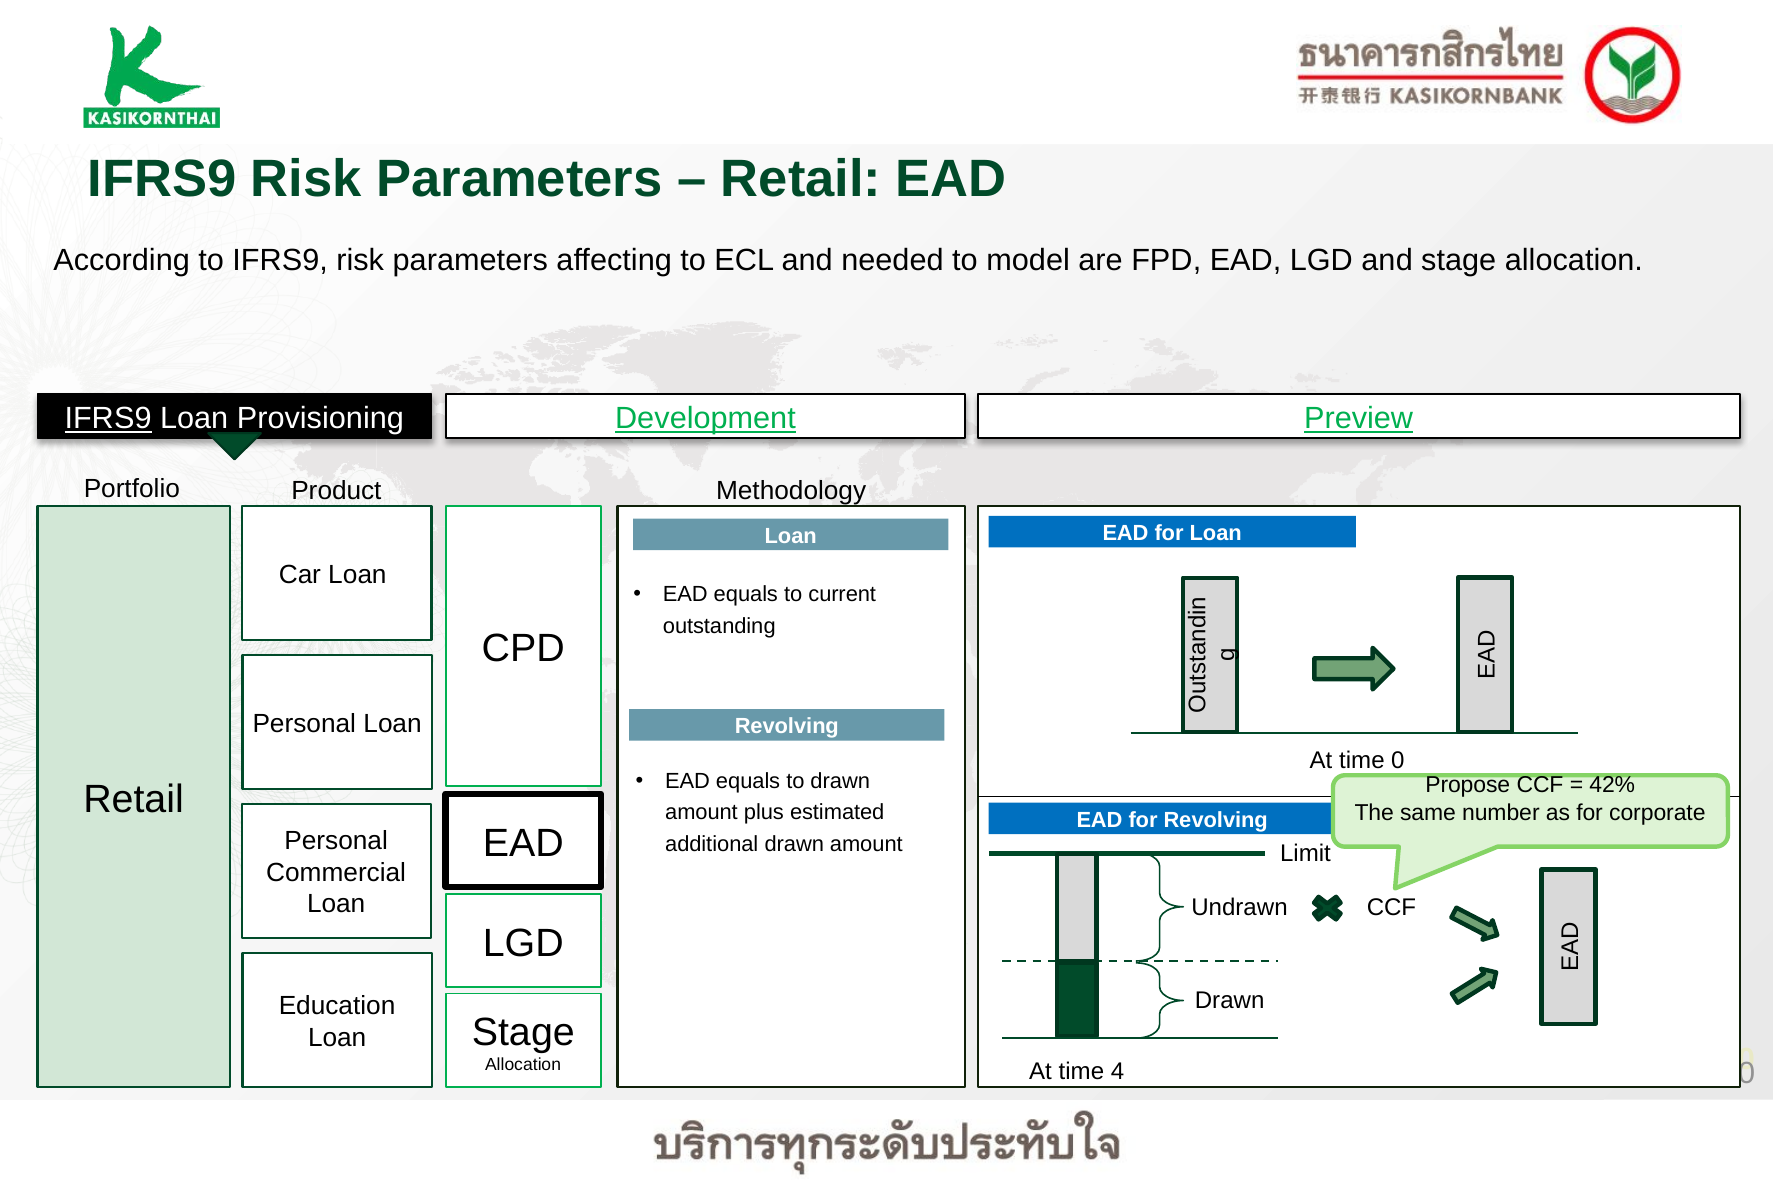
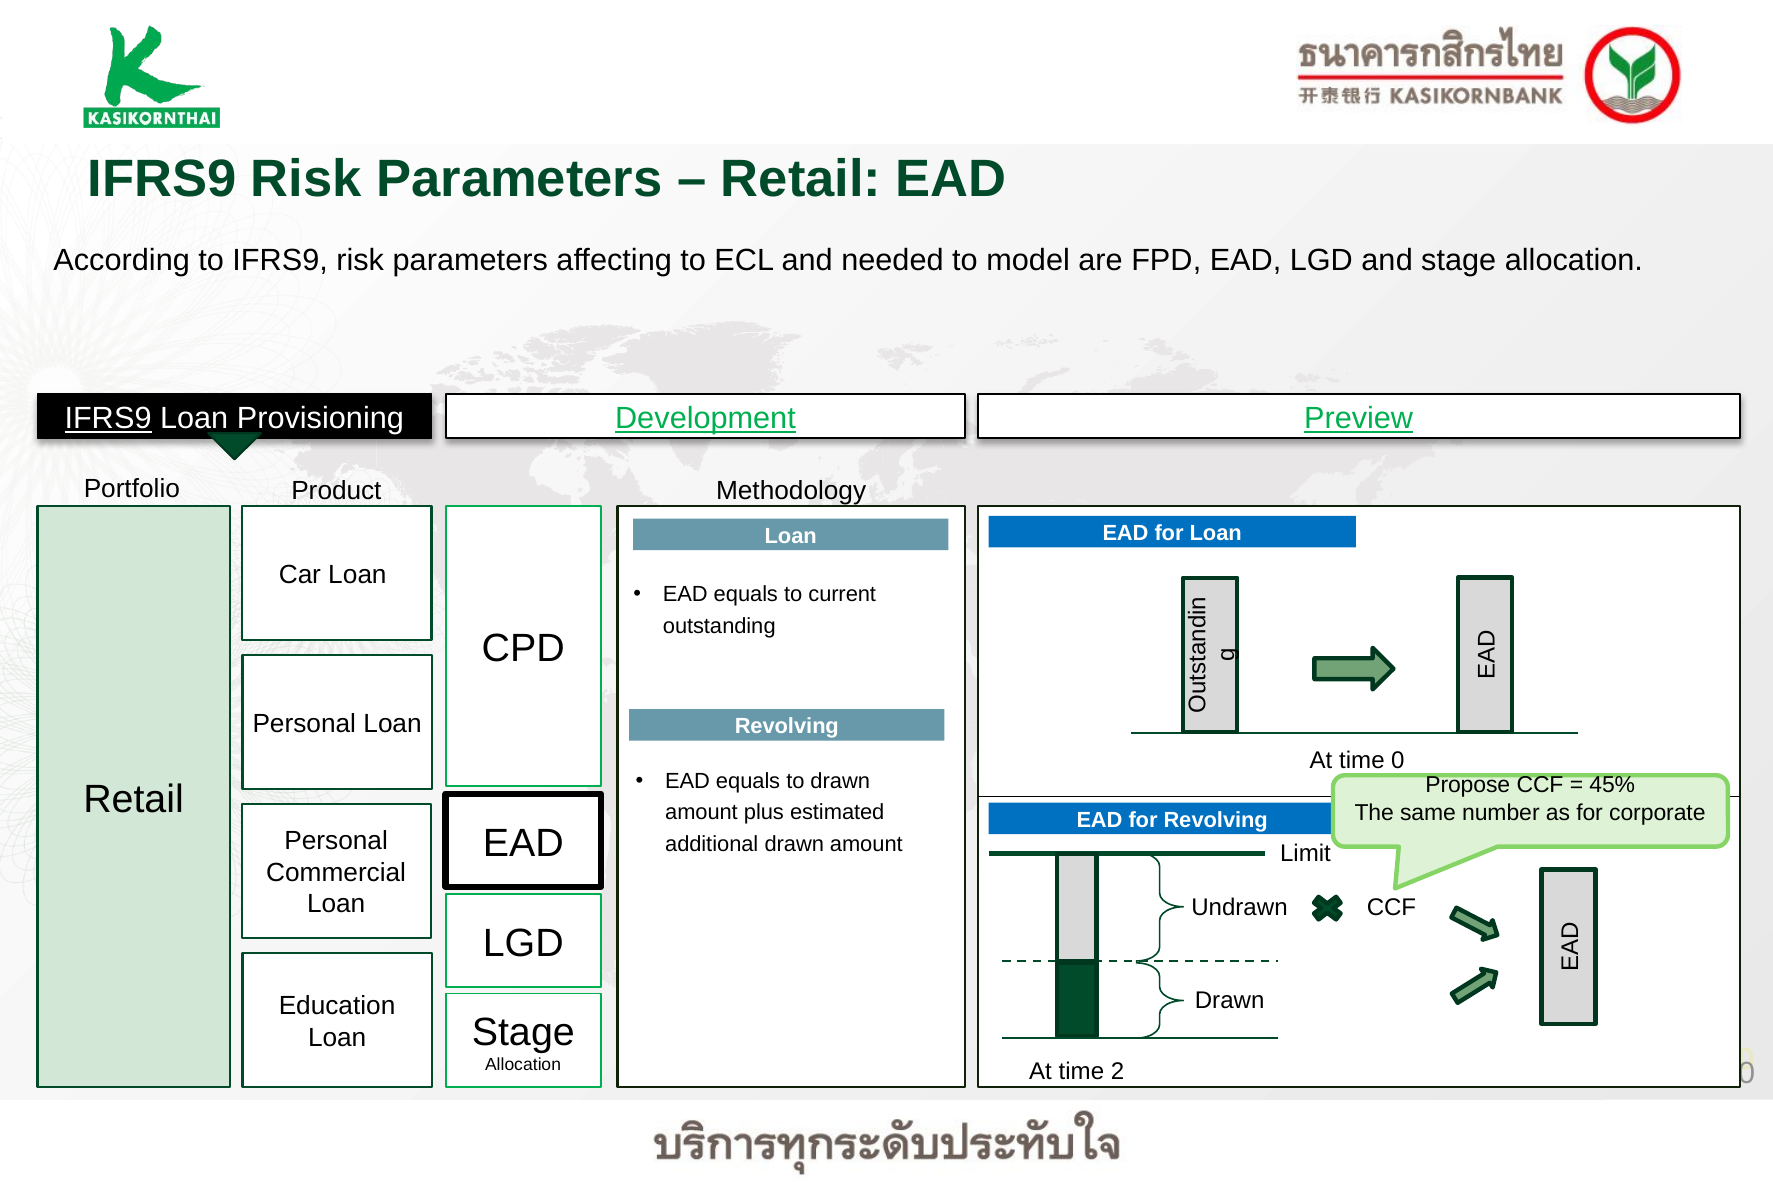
42%: 42% -> 45%
4: 4 -> 2
